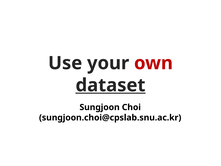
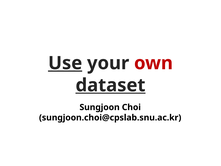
Use underline: none -> present
